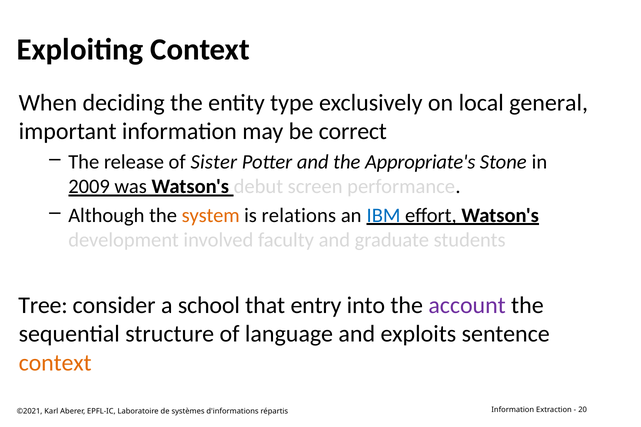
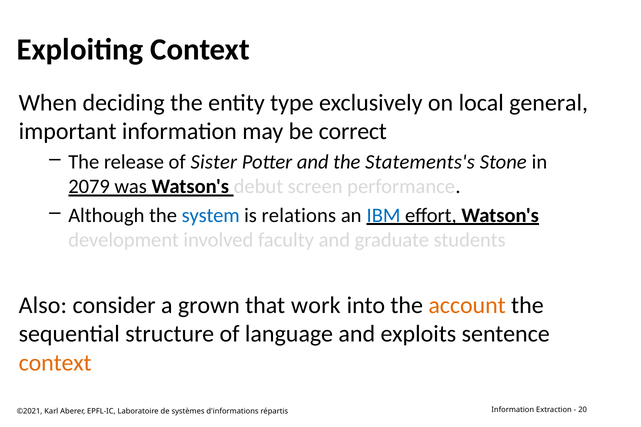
Appropriate's: Appropriate's -> Statements's
2009: 2009 -> 2079
system colour: orange -> blue
Tree: Tree -> Also
school: school -> grown
entry: entry -> work
account colour: purple -> orange
